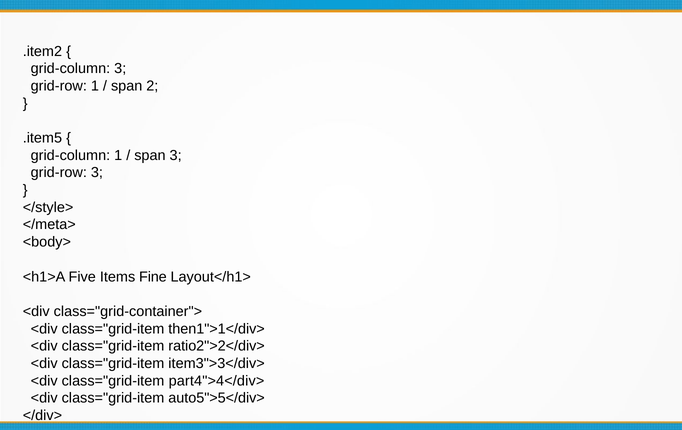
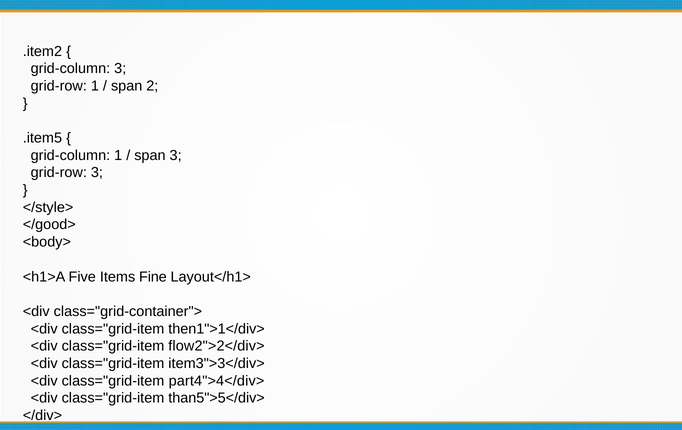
</meta>: </meta> -> </good>
ratio2">2</div>: ratio2">2</div> -> flow2">2</div>
auto5">5</div>: auto5">5</div> -> than5">5</div>
